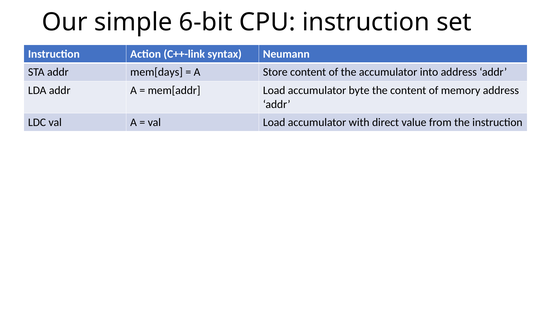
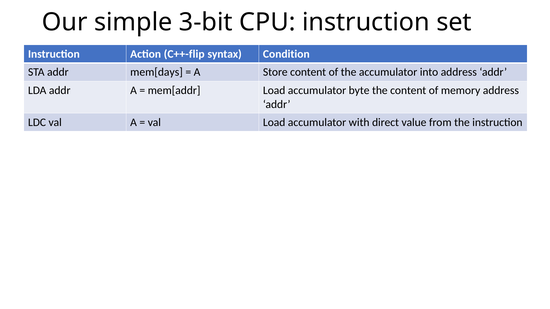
6-bit: 6-bit -> 3-bit
C++-link: C++-link -> C++-flip
Neumann: Neumann -> Condition
